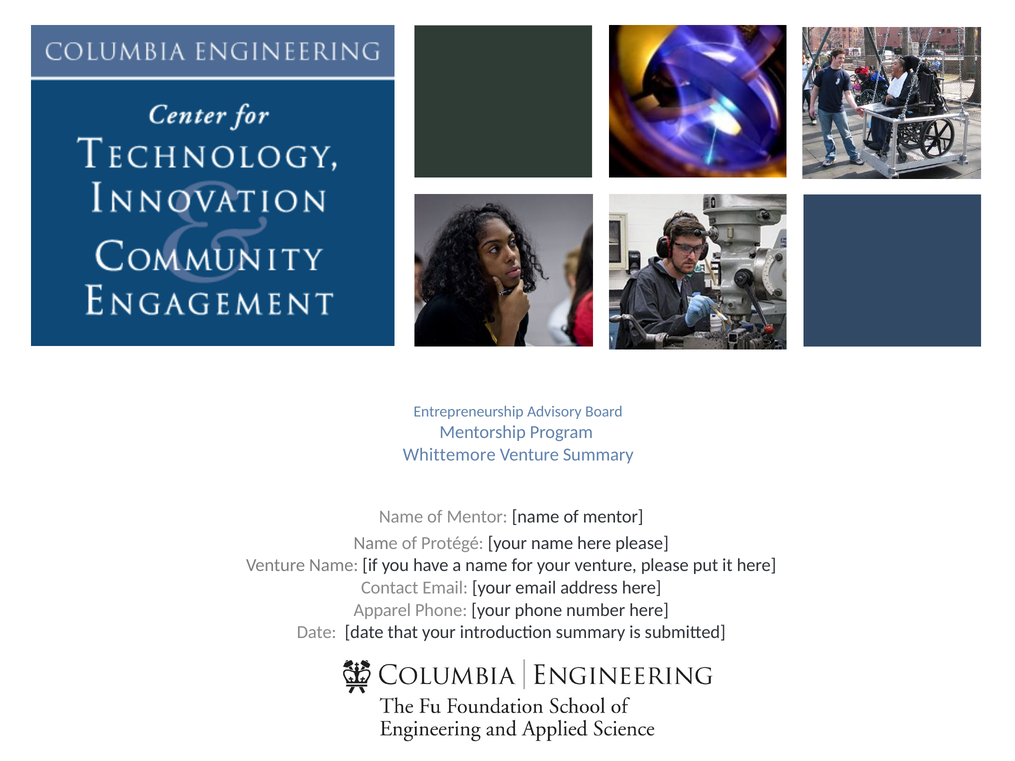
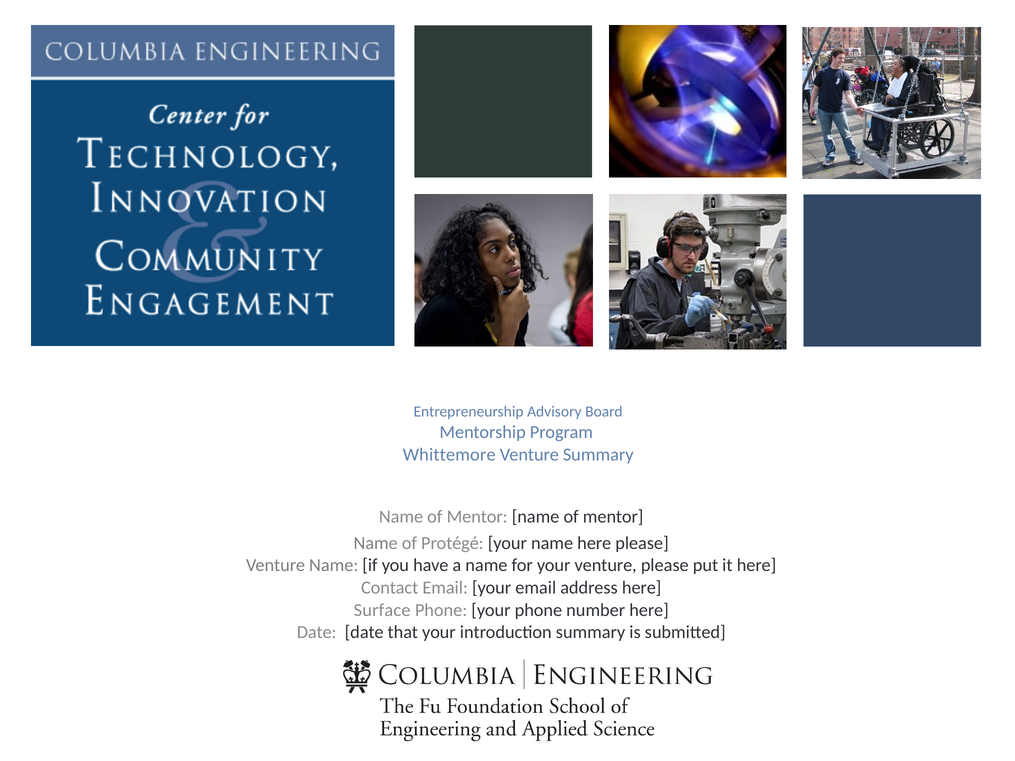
Apparel: Apparel -> Surface
